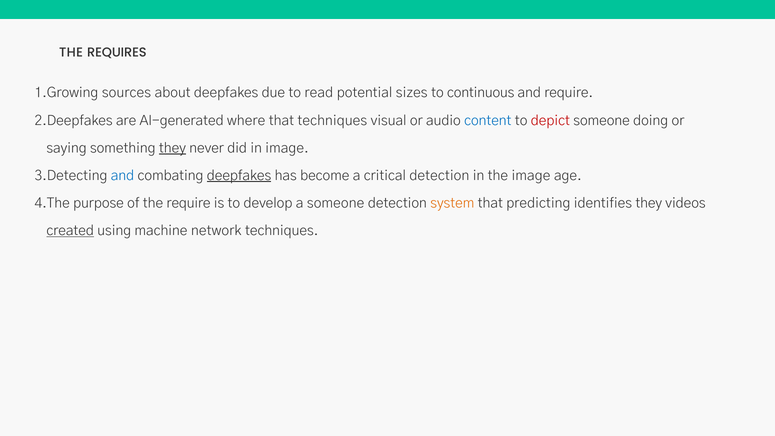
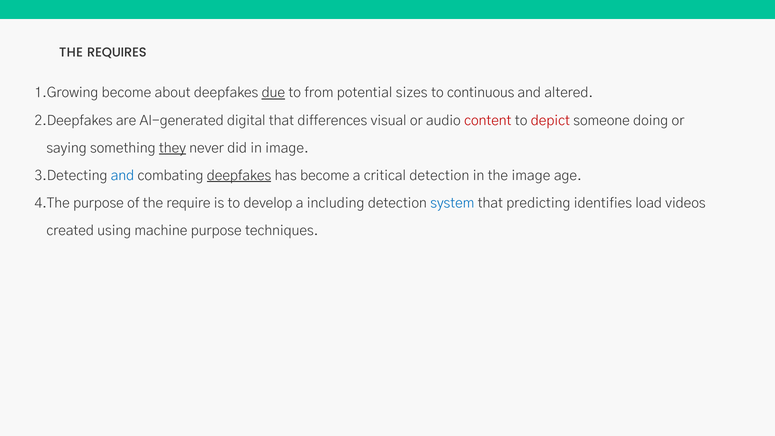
sources at (126, 93): sources -> become
due underline: none -> present
read: read -> from
and require: require -> altered
where: where -> digital
that techniques: techniques -> differences
content colour: blue -> red
a someone: someone -> including
system colour: orange -> blue
identifies they: they -> load
created underline: present -> none
machine network: network -> purpose
